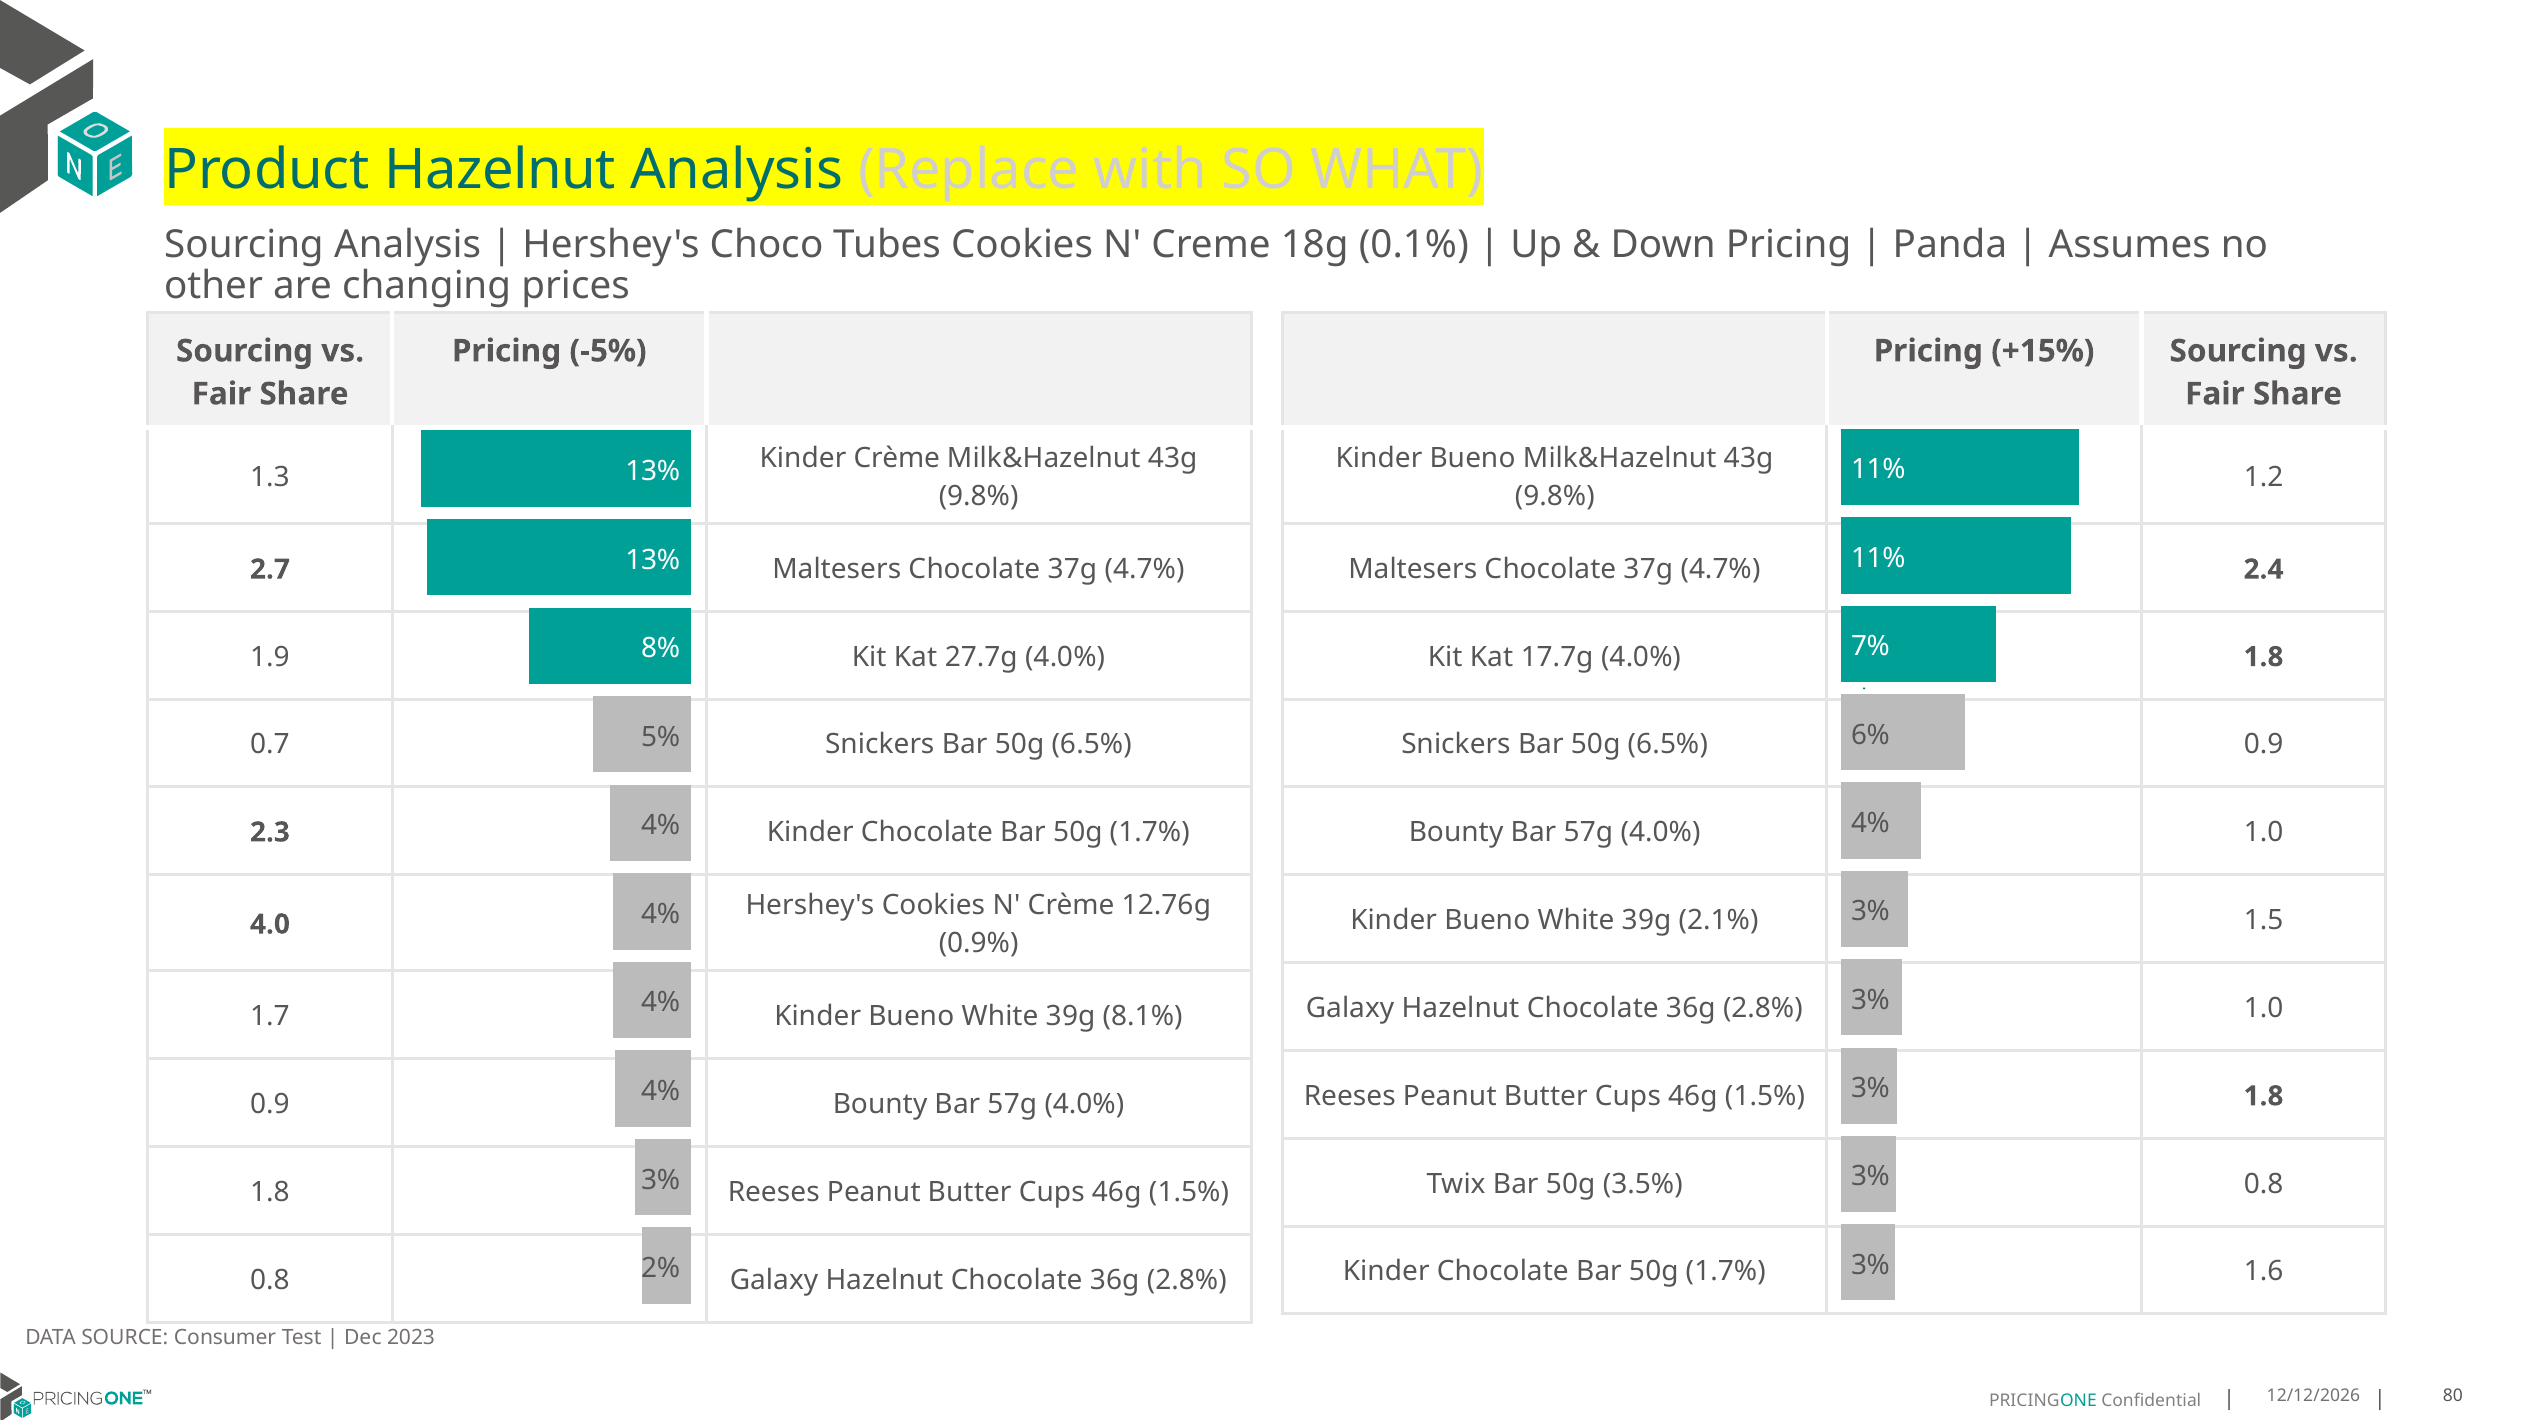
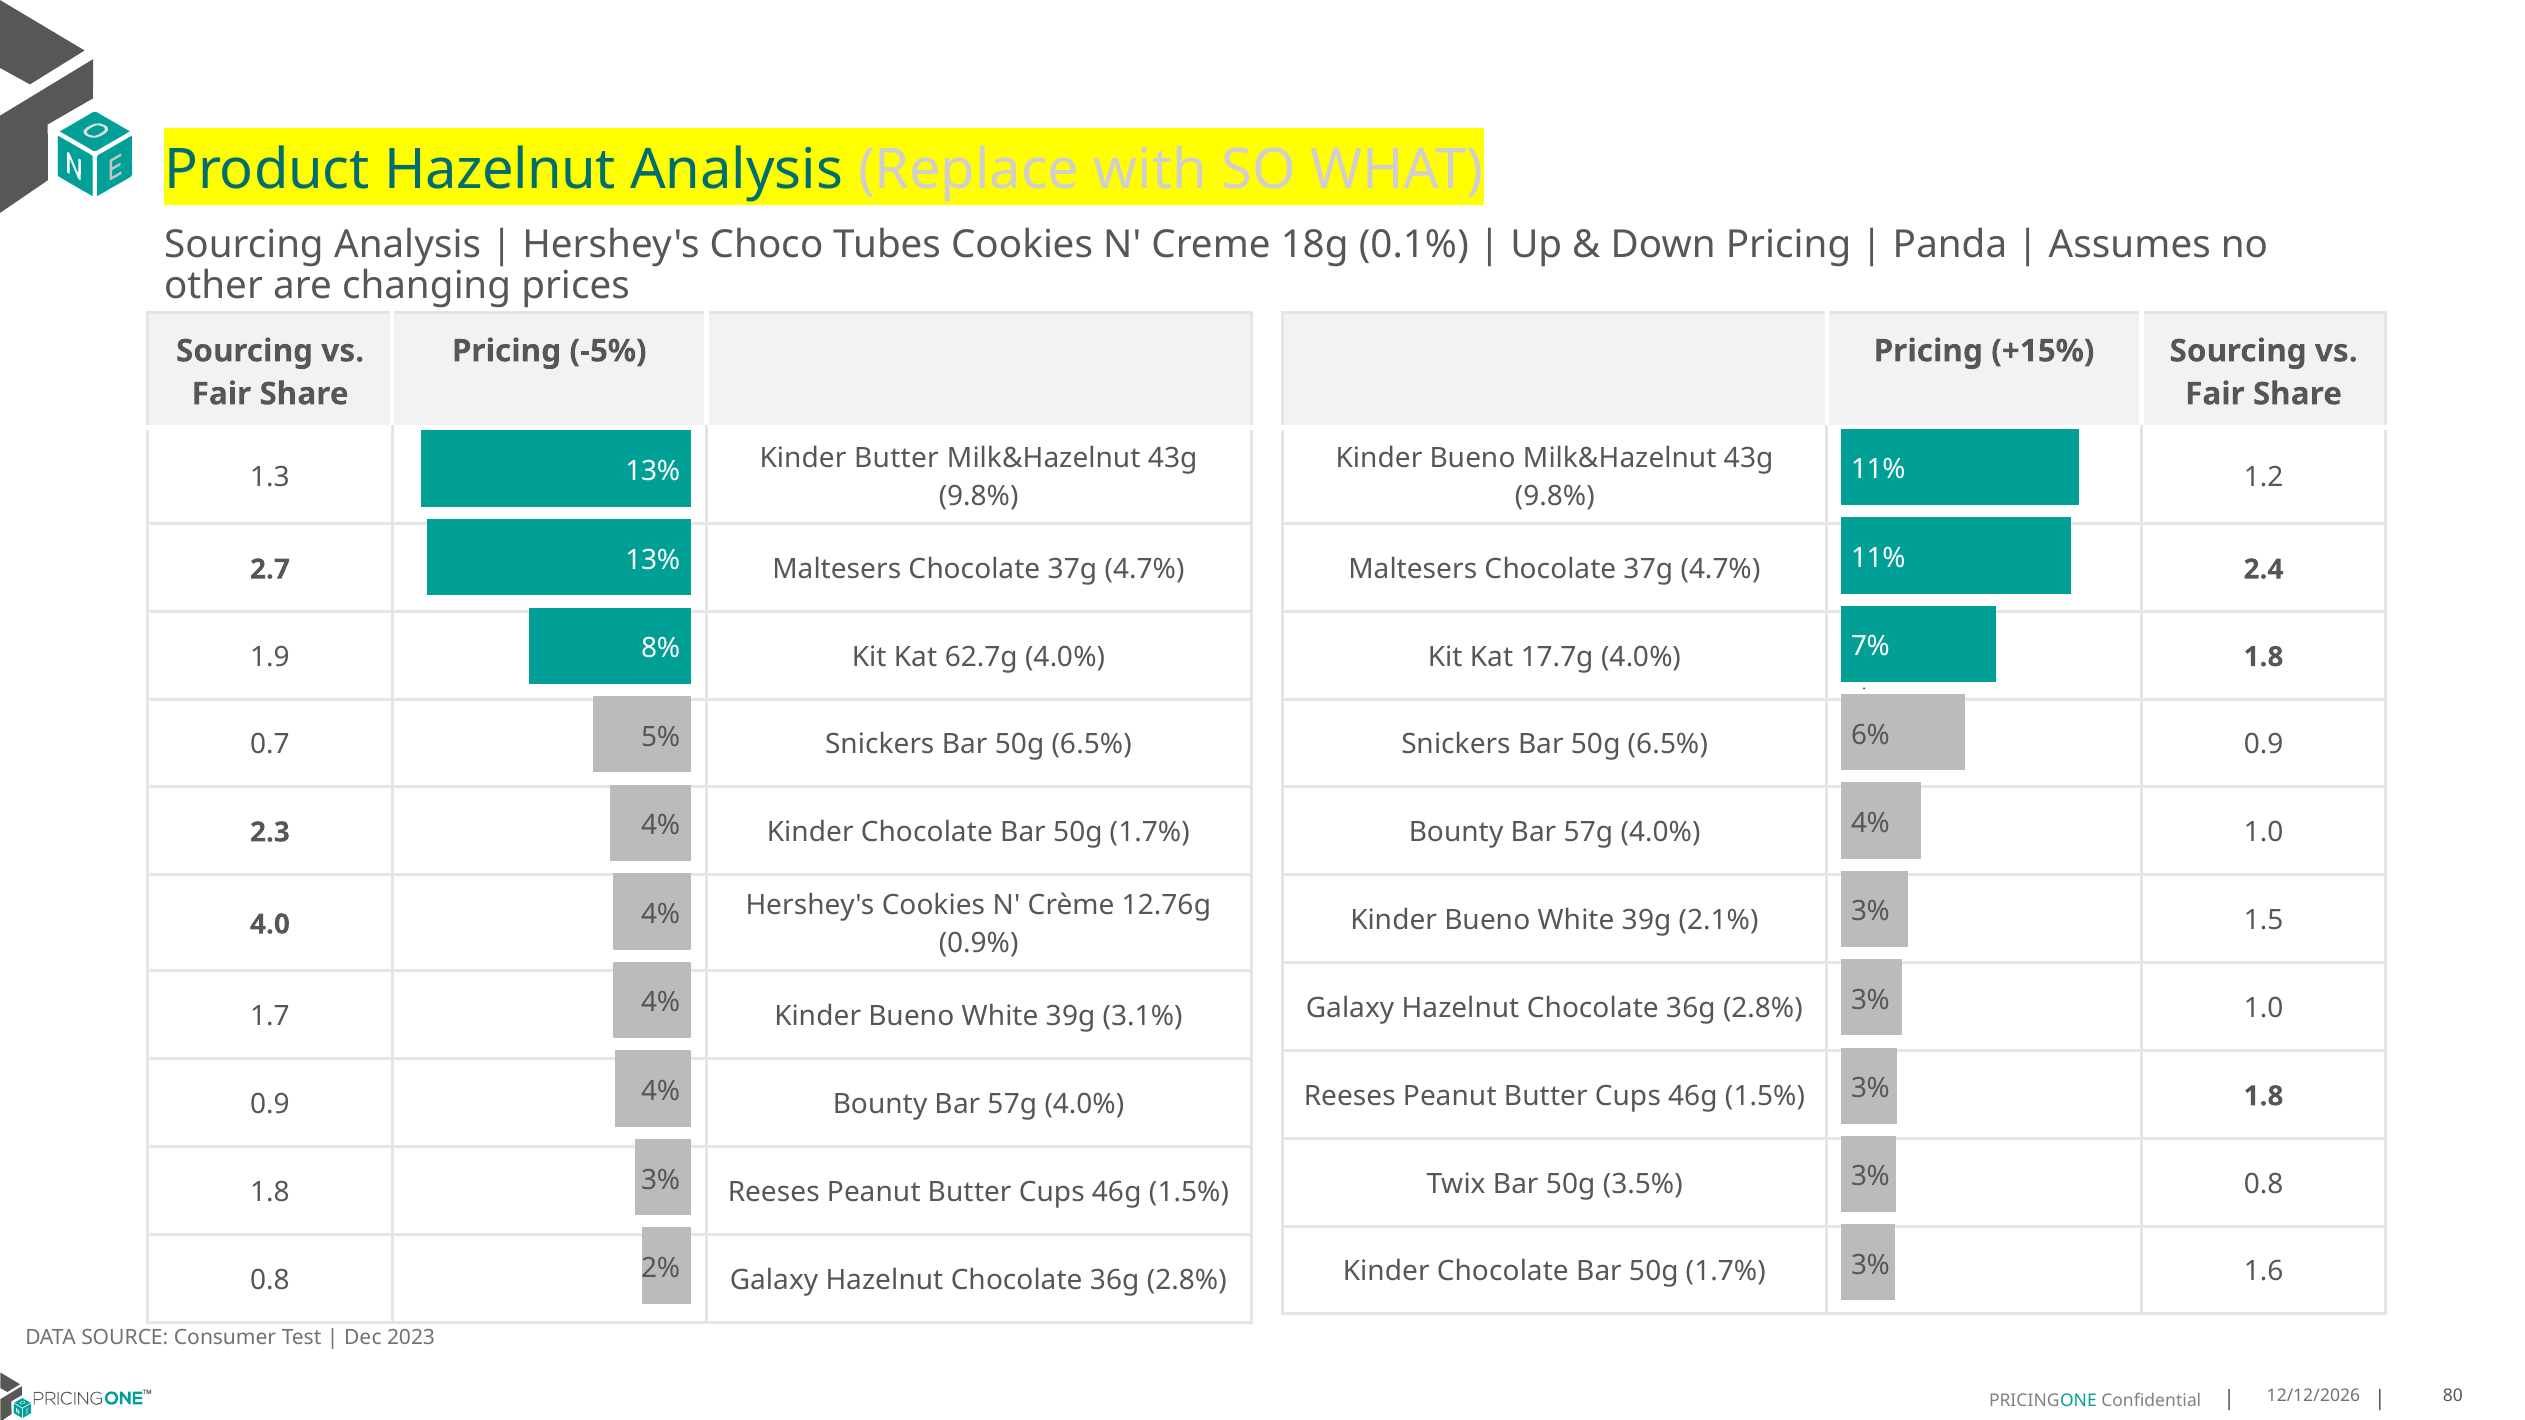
Kinder Crème: Crème -> Butter
27.7g: 27.7g -> 62.7g
8.1%: 8.1% -> 3.1%
